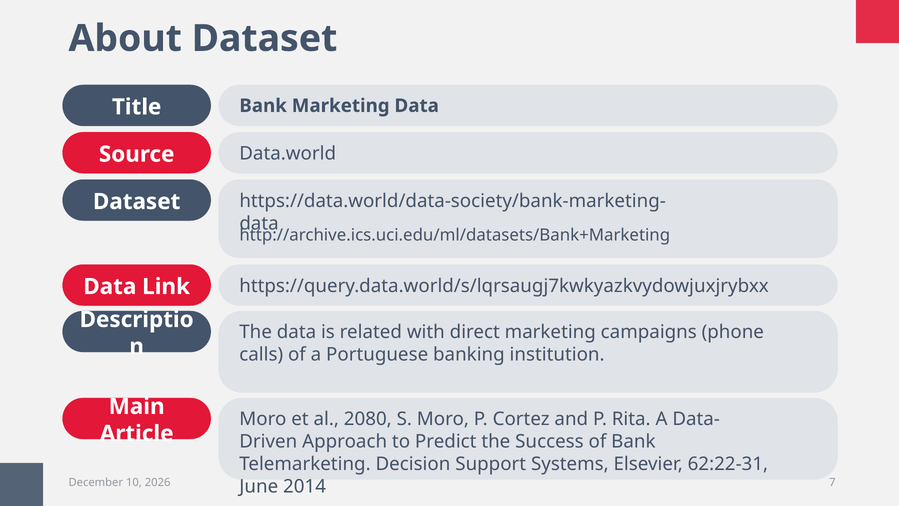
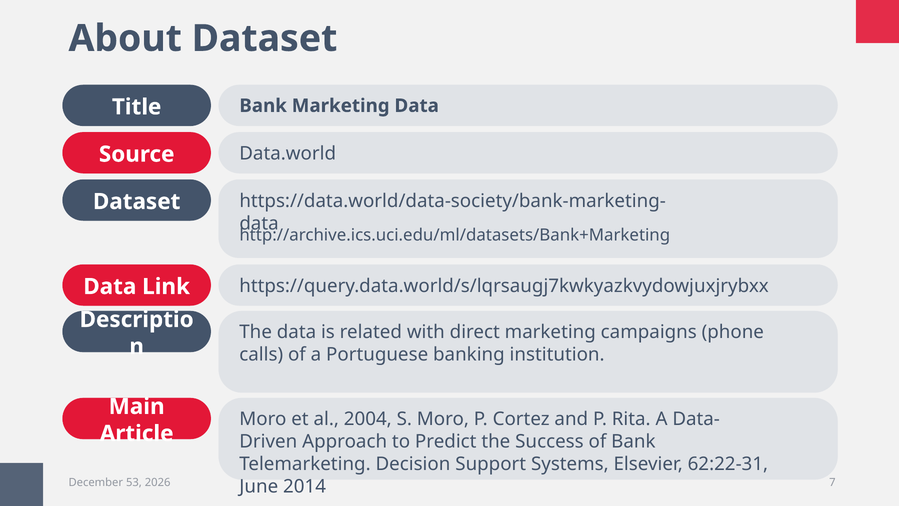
2080: 2080 -> 2004
10: 10 -> 53
